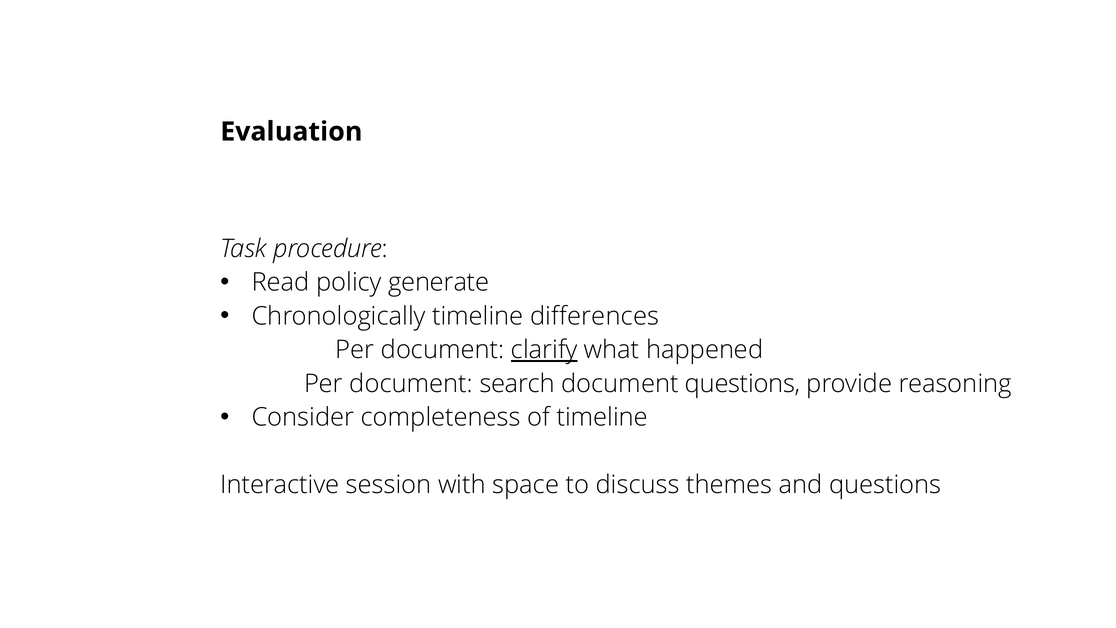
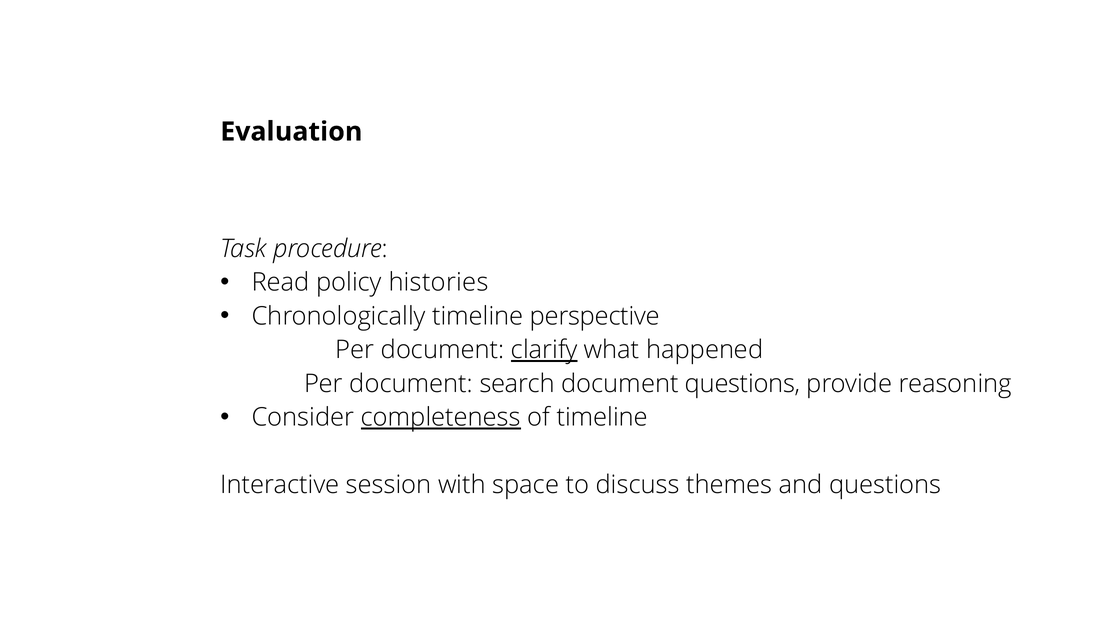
generate: generate -> histories
differences: differences -> perspective
completeness underline: none -> present
